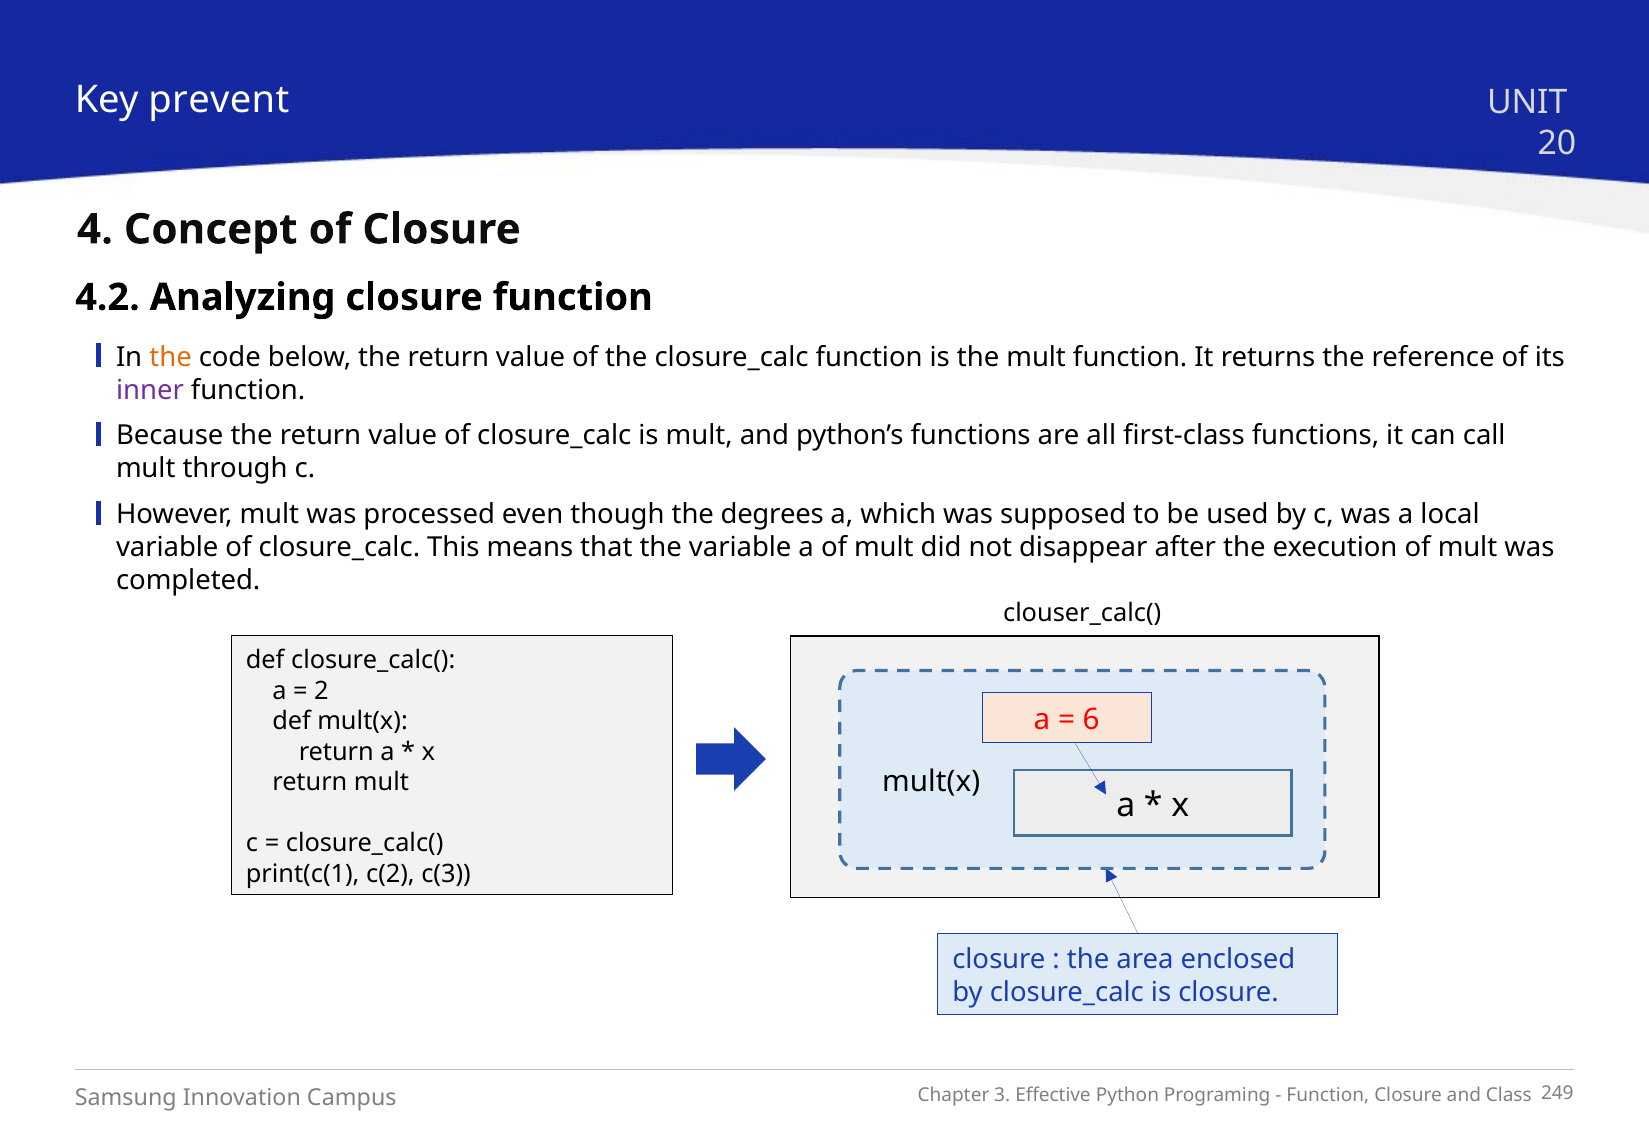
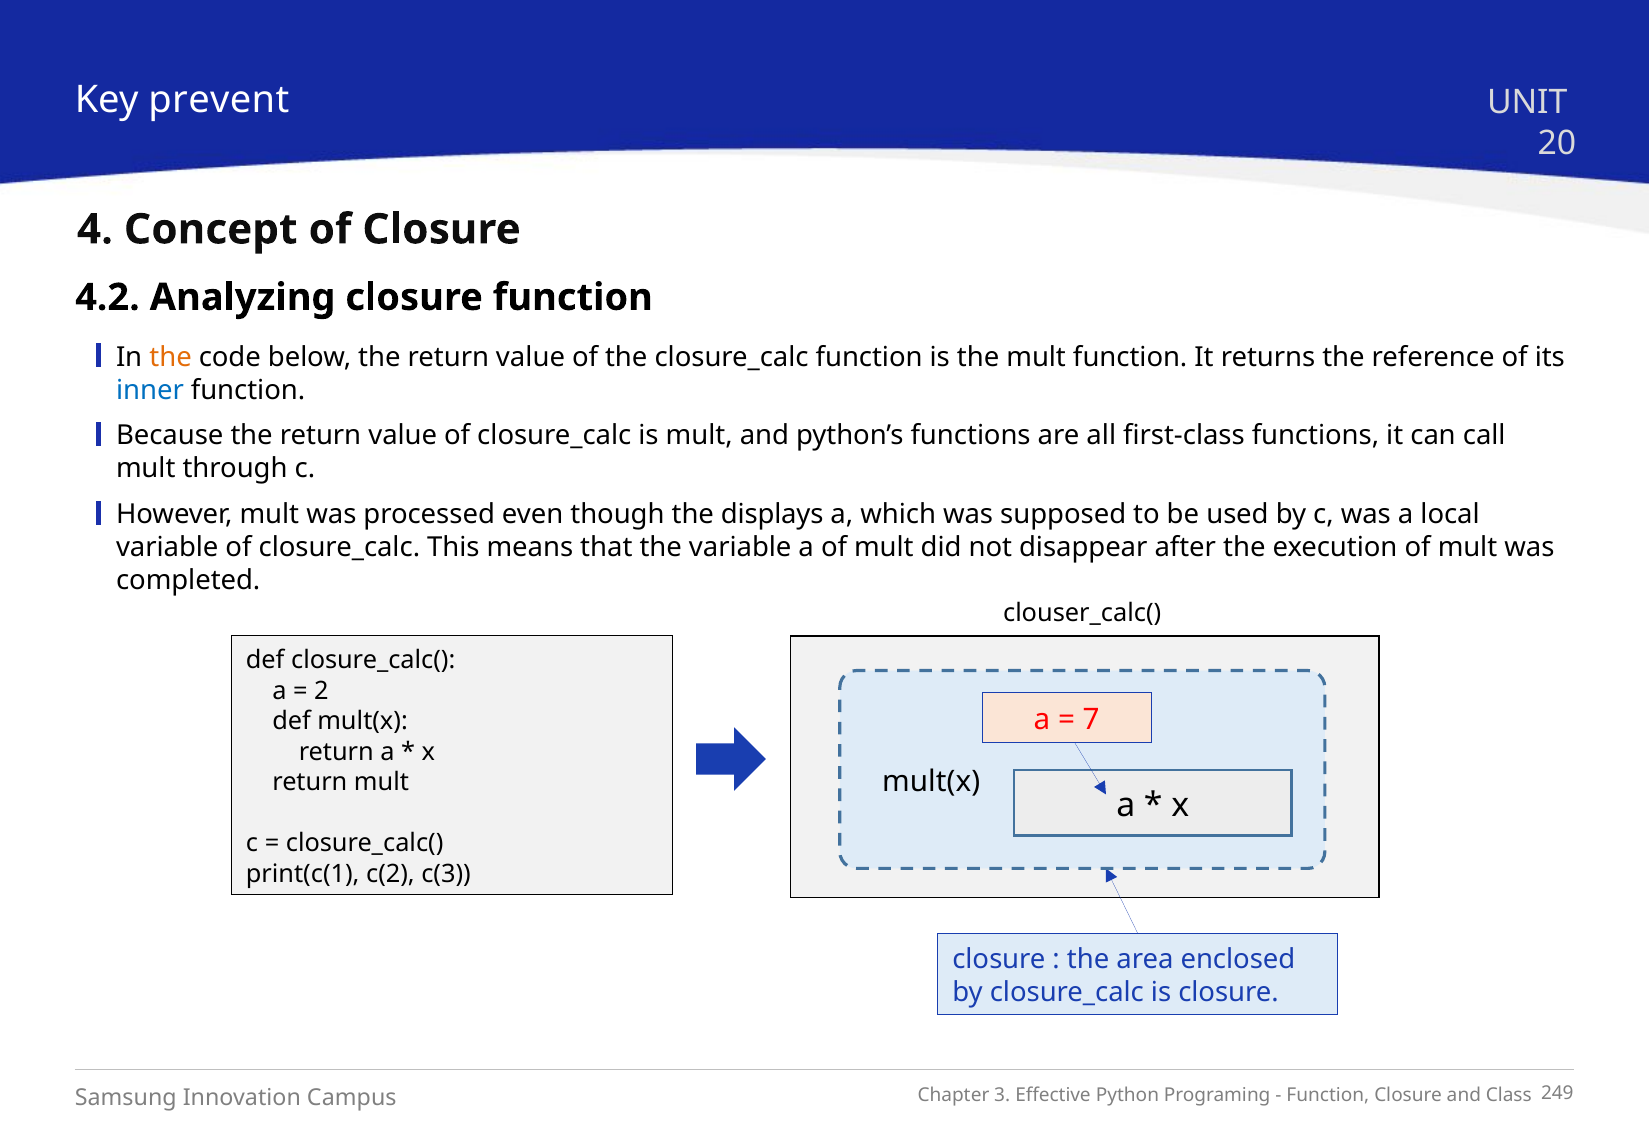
inner colour: purple -> blue
degrees: degrees -> displays
6: 6 -> 7
